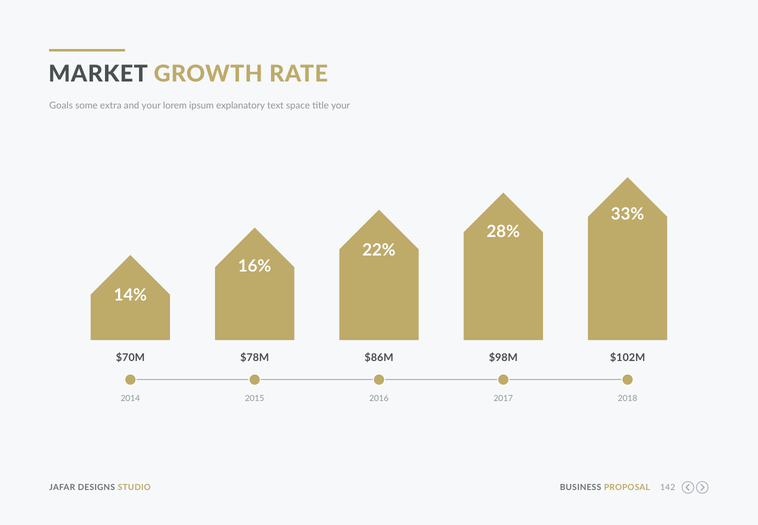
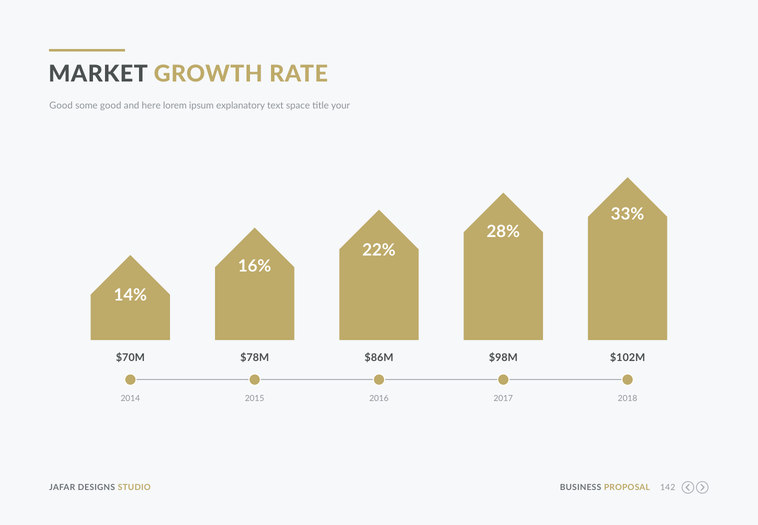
Goals at (61, 105): Goals -> Good
some extra: extra -> good
and your: your -> here
